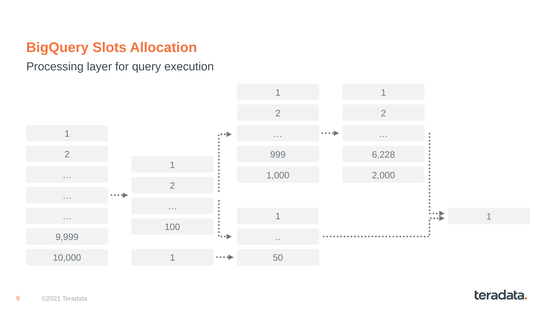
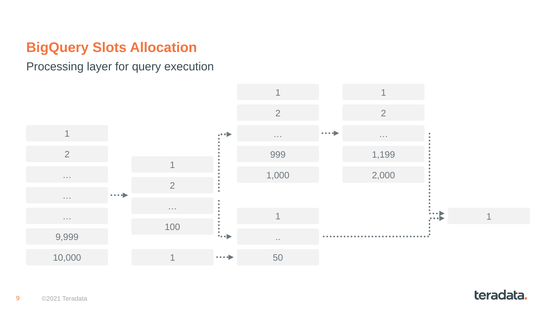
6,228: 6,228 -> 1,199
